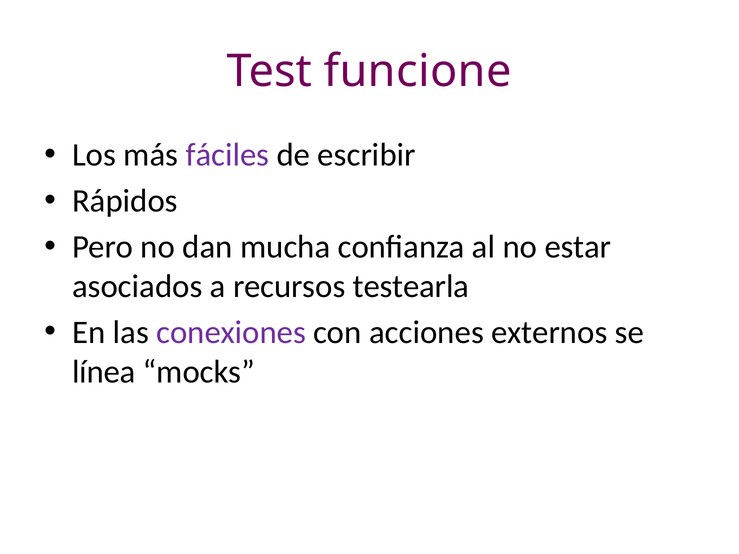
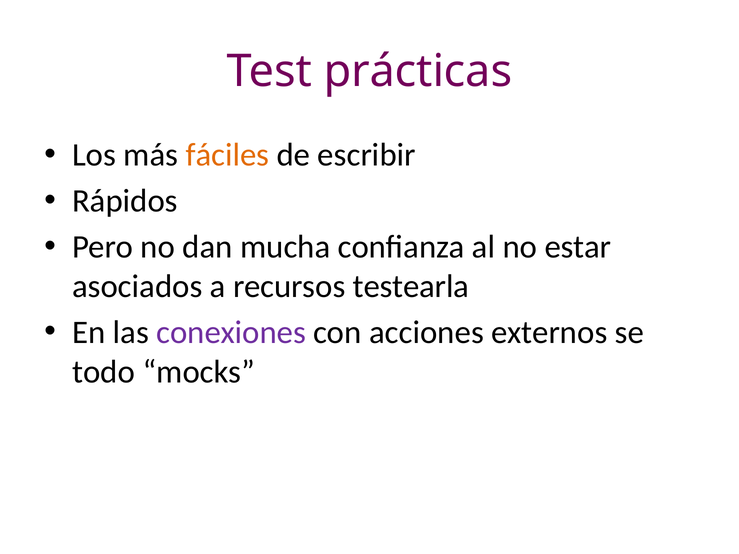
funcione: funcione -> prácticas
fáciles colour: purple -> orange
línea: línea -> todo
